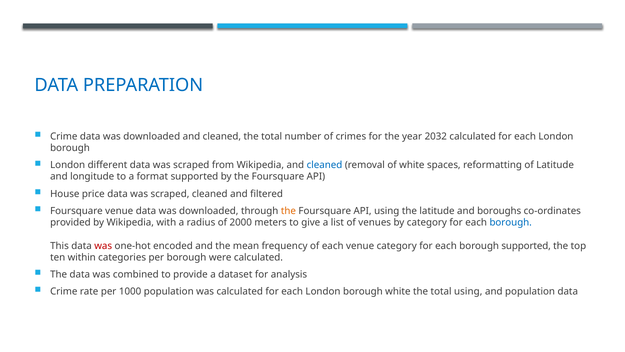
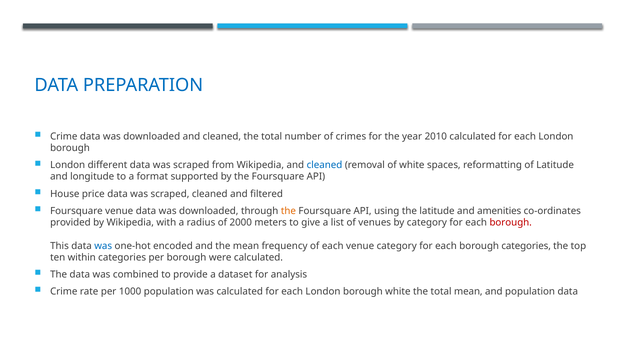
2032: 2032 -> 2010
boroughs: boroughs -> amenities
borough at (511, 222) colour: blue -> red
was at (103, 245) colour: red -> blue
borough supported: supported -> categories
total using: using -> mean
